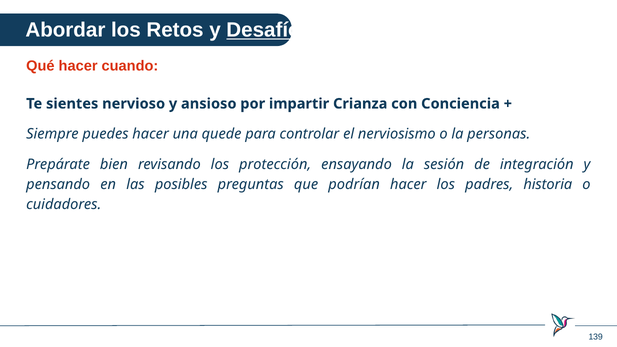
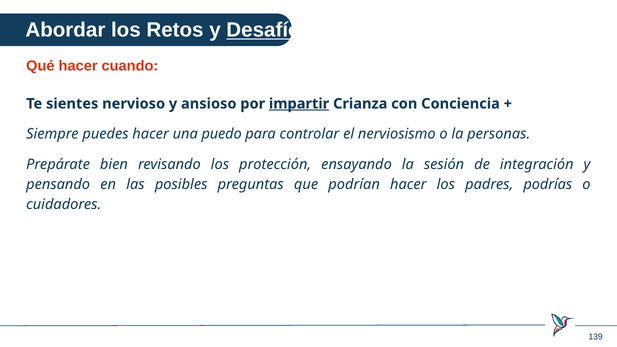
impartir underline: none -> present
quede: quede -> puedo
historia: historia -> podrías
